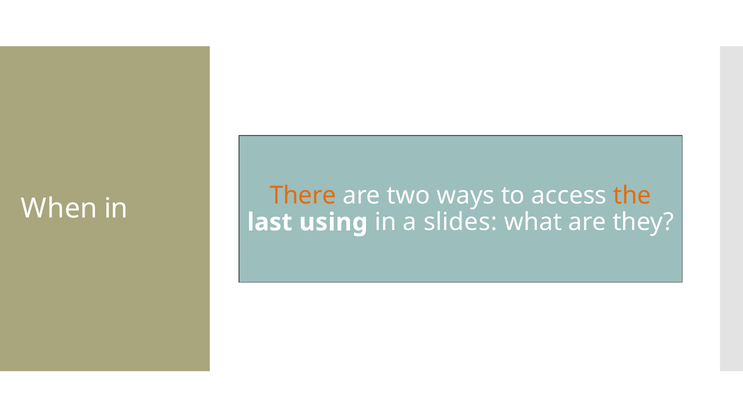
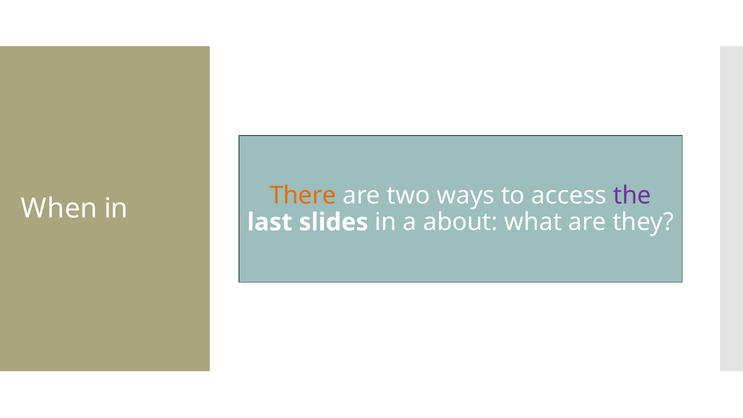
the colour: orange -> purple
using: using -> slides
slides: slides -> about
